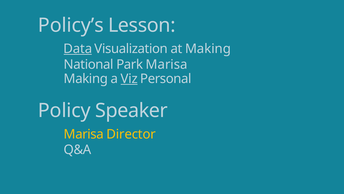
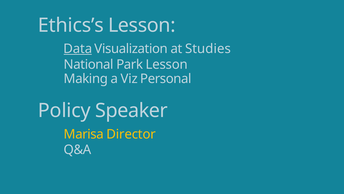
Policy’s: Policy’s -> Ethics’s
at Making: Making -> Studies
Park Marisa: Marisa -> Lesson
Viz underline: present -> none
